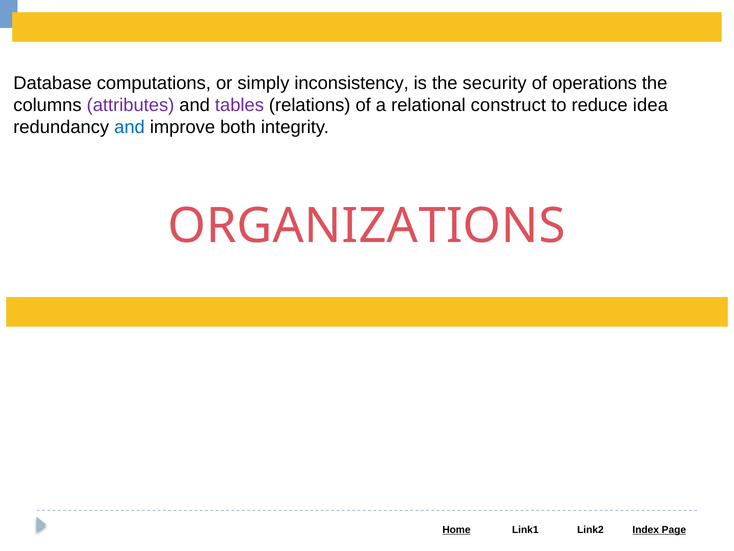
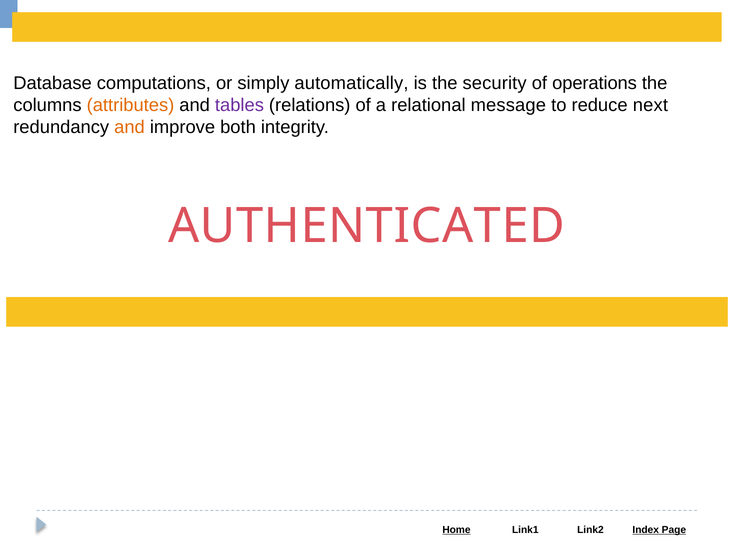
inconsistency: inconsistency -> automatically
attributes colour: purple -> orange
construct: construct -> message
idea: idea -> next
and at (130, 127) colour: blue -> orange
ORGANIZATIONS: ORGANIZATIONS -> AUTHENTICATED
